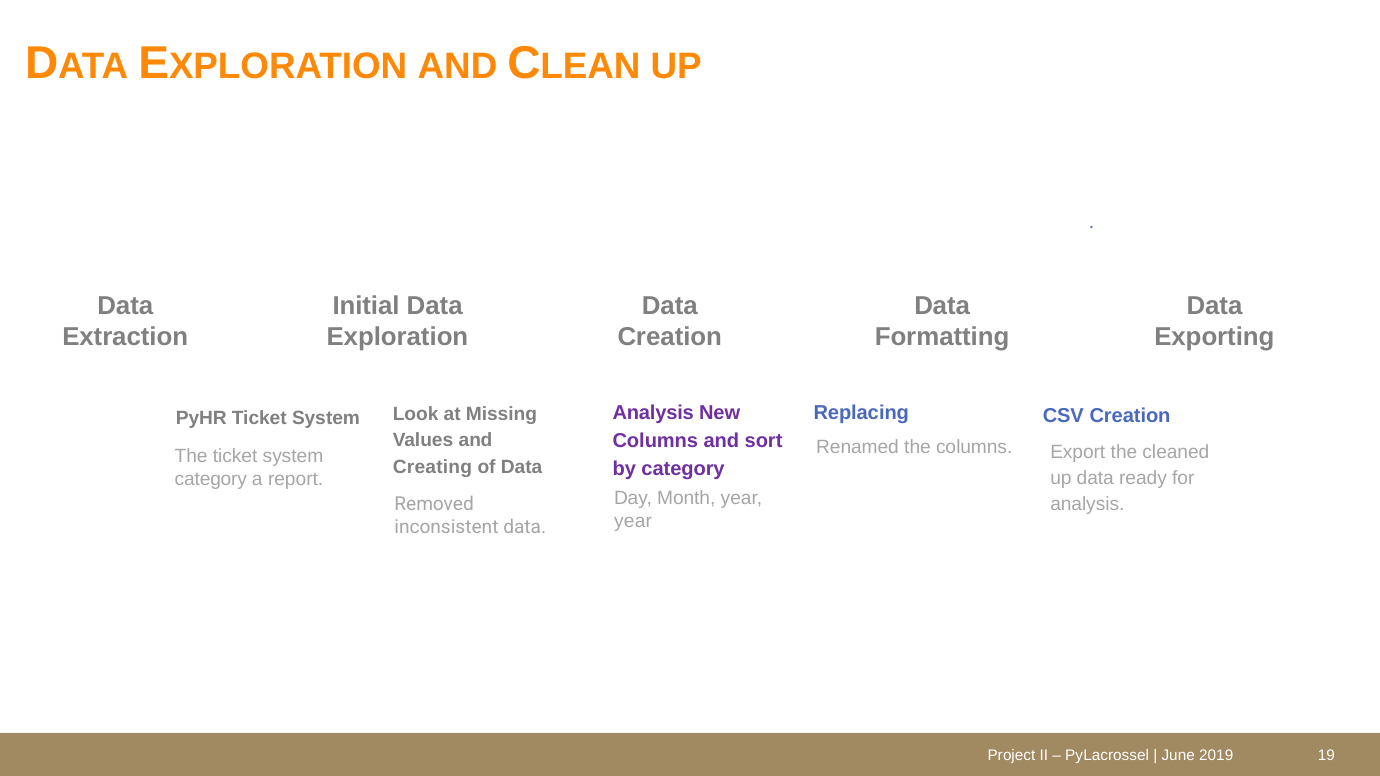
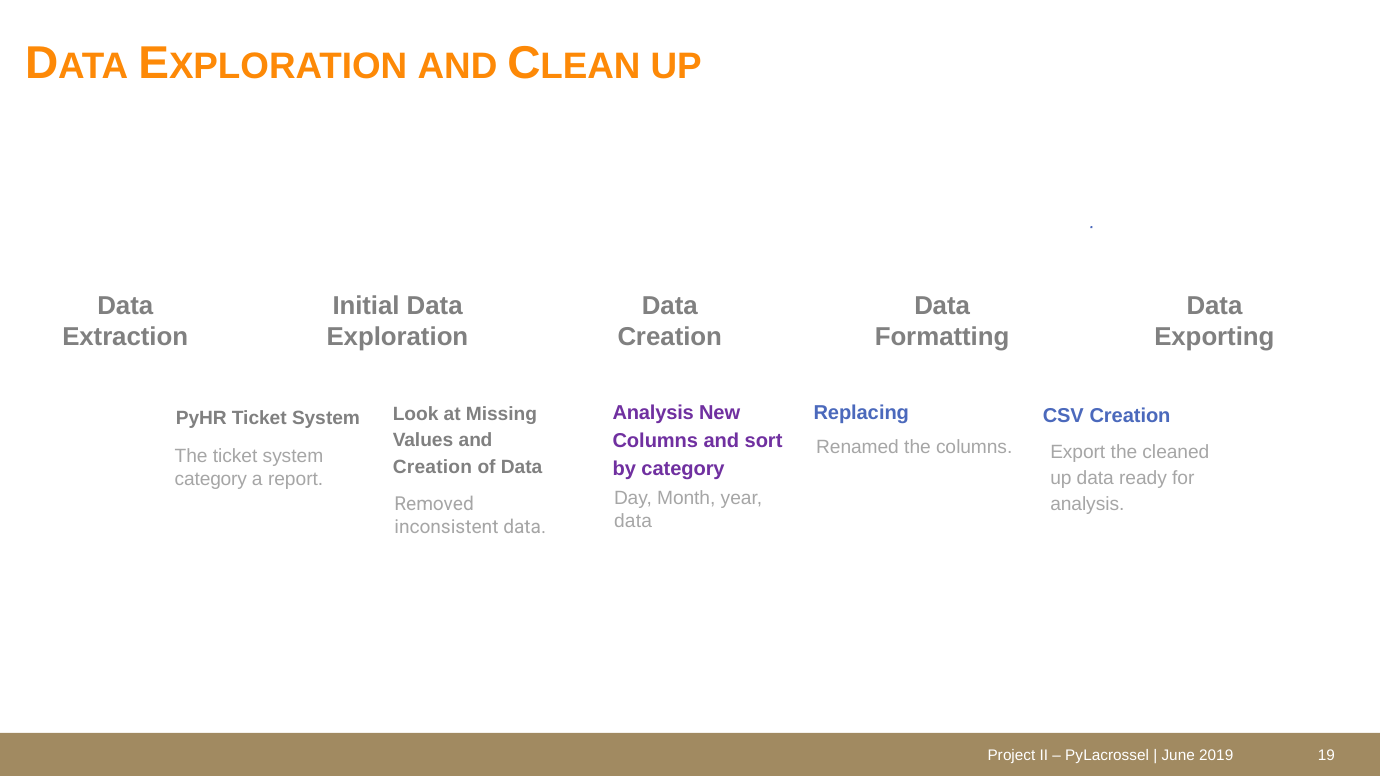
Creating at (432, 467): Creating -> Creation
year at (633, 522): year -> data
